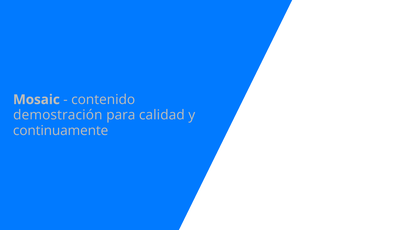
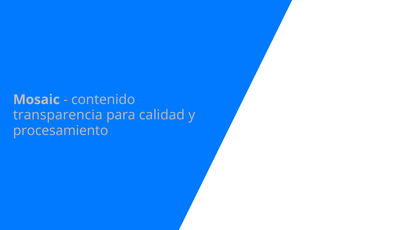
demostración: demostración -> transparencia
continuamente: continuamente -> procesamiento
